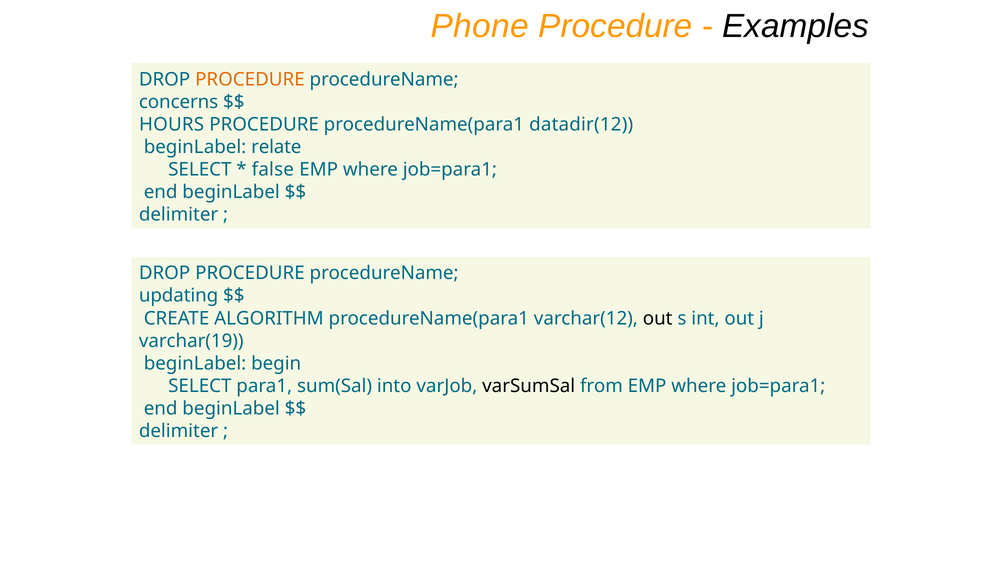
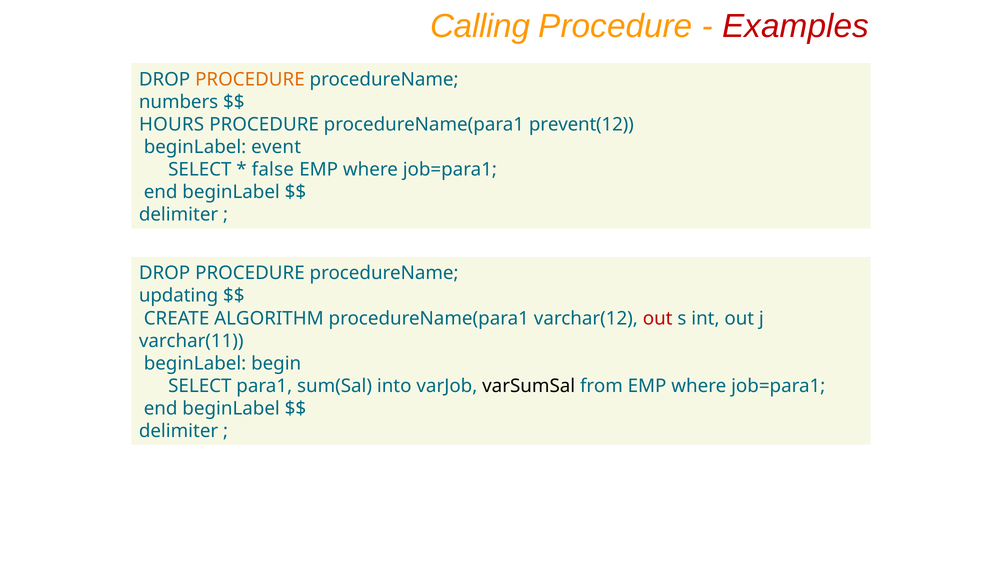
Phone: Phone -> Calling
Examples colour: black -> red
concerns: concerns -> numbers
datadir(12: datadir(12 -> prevent(12
relate: relate -> event
out at (658, 318) colour: black -> red
varchar(19: varchar(19 -> varchar(11
